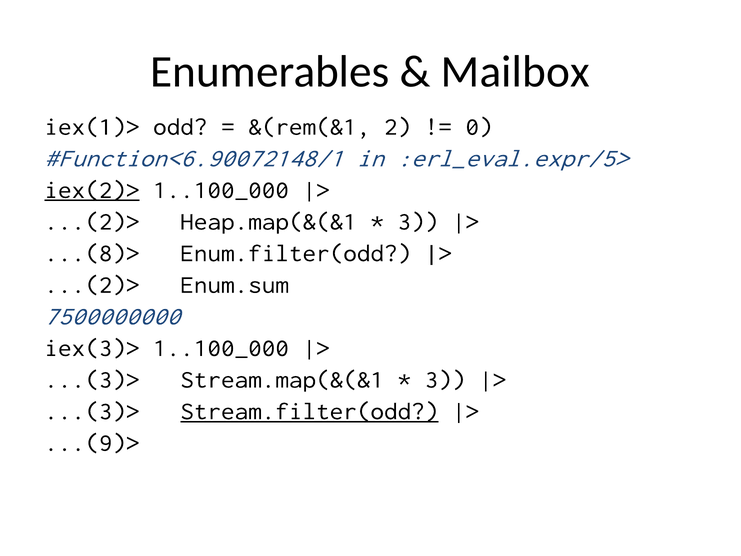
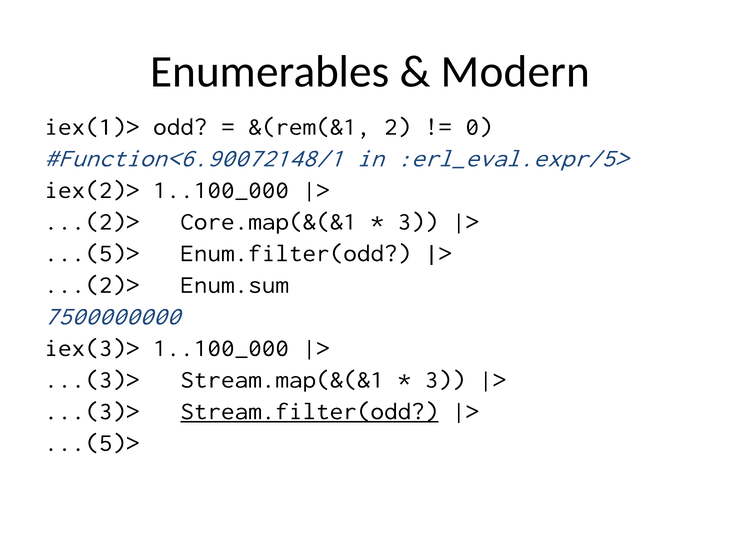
Mailbox: Mailbox -> Modern
iex(2)> underline: present -> none
Heap.map(&(&1: Heap.map(&(&1 -> Core.map(&(&1
...(8)> at (92, 253): ...(8)> -> ...(5)>
...(9)> at (92, 442): ...(9)> -> ...(5)>
